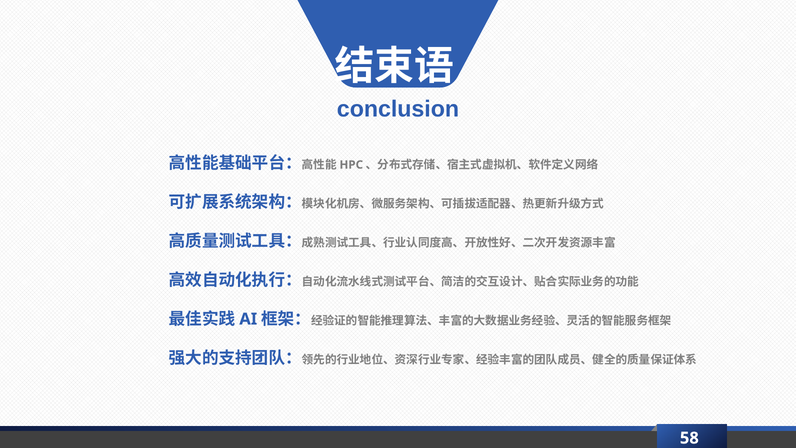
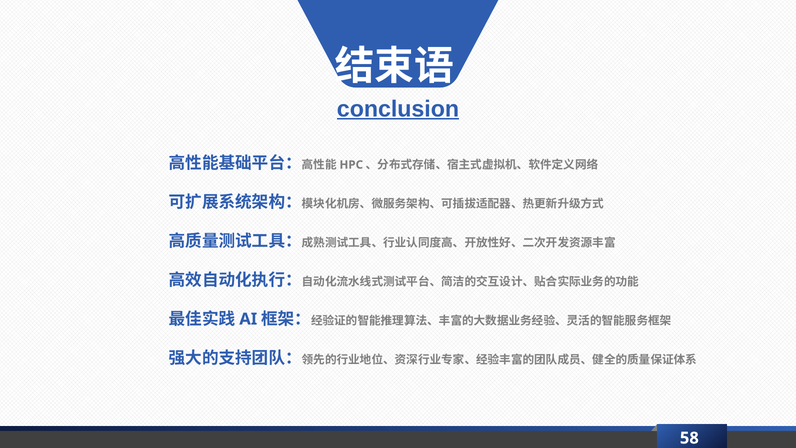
conclusion underline: none -> present
